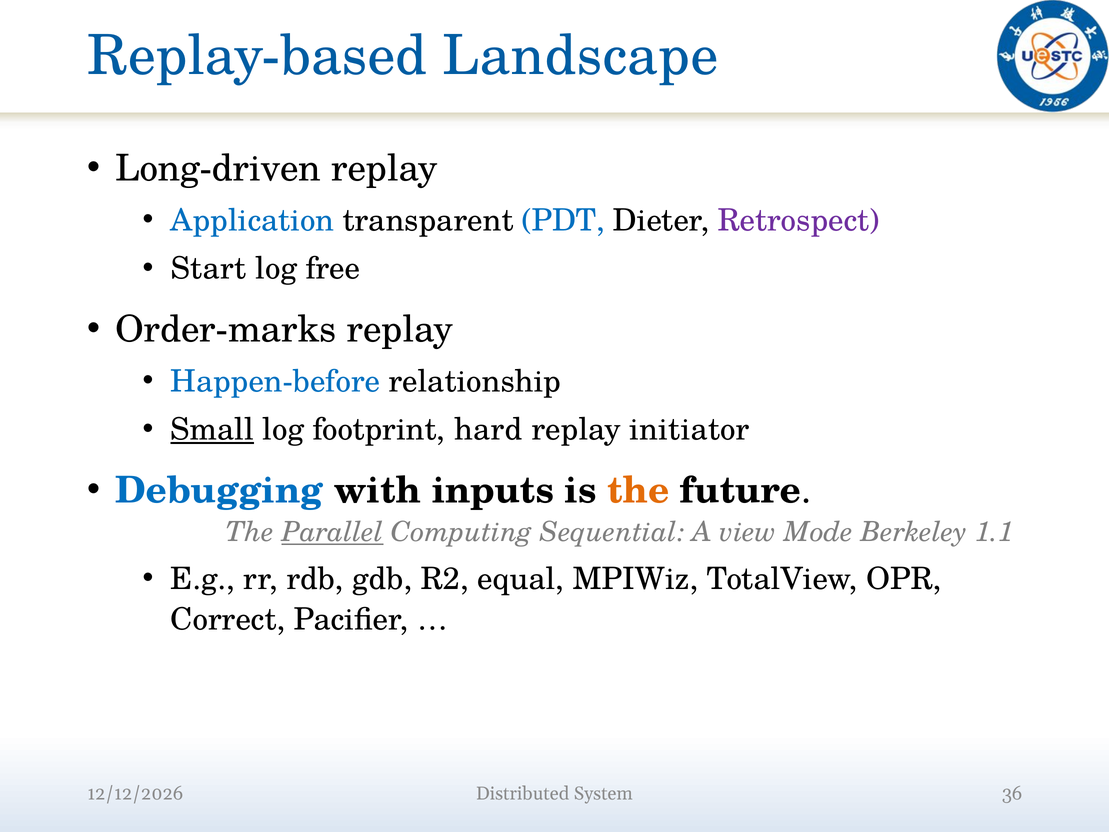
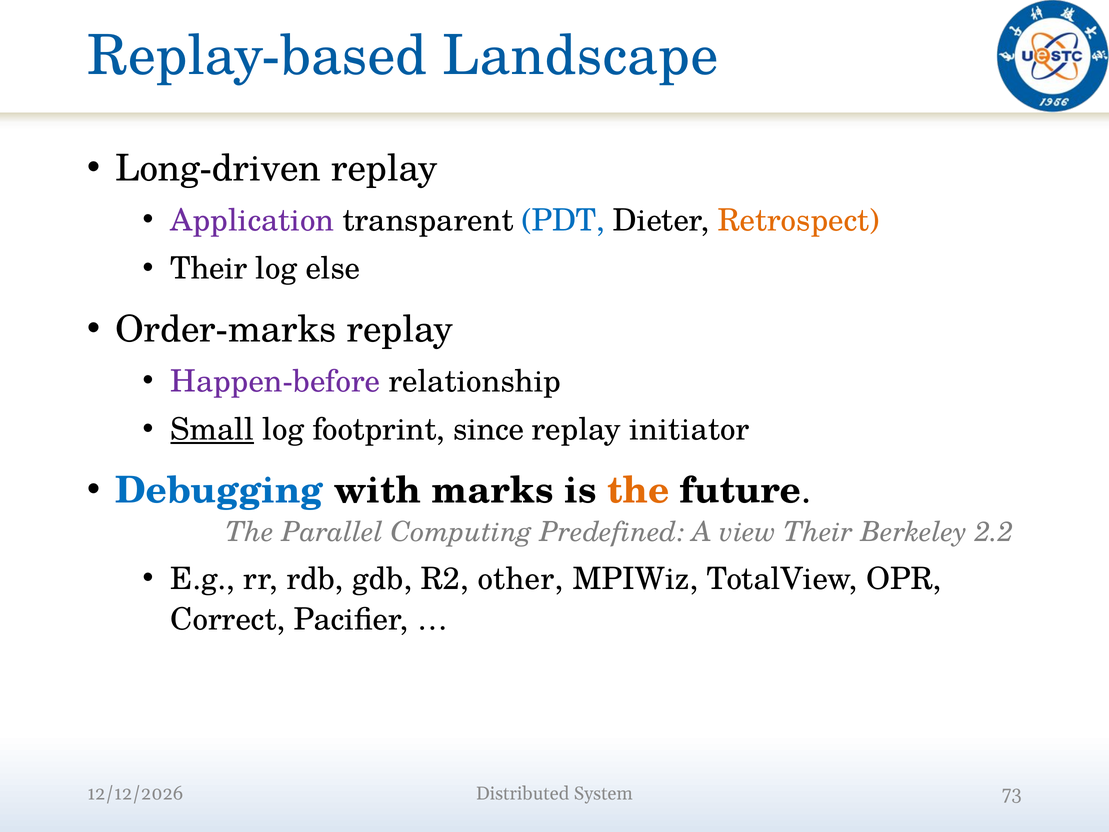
Application colour: blue -> purple
Retrospect colour: purple -> orange
Start at (208, 269): Start -> Their
free: free -> else
Happen-before colour: blue -> purple
hard: hard -> since
inputs: inputs -> marks
Parallel underline: present -> none
Sequential: Sequential -> Predefined
view Mode: Mode -> Their
1.1: 1.1 -> 2.2
equal: equal -> other
36: 36 -> 73
